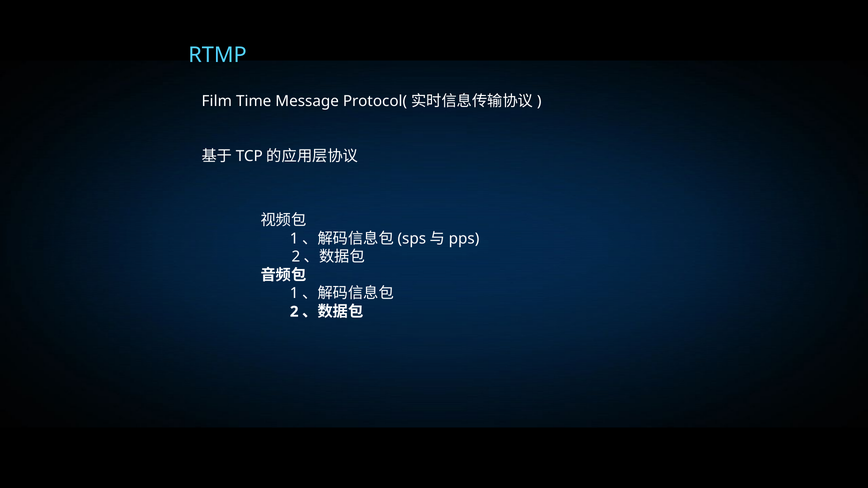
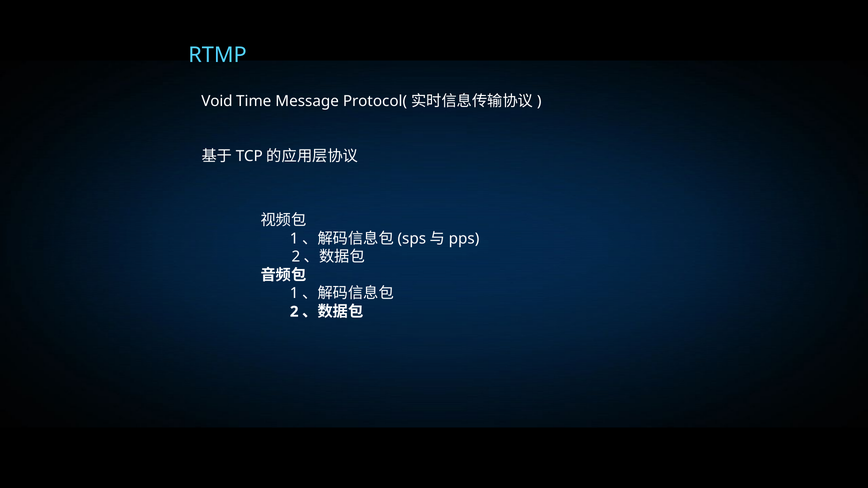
Film: Film -> Void
